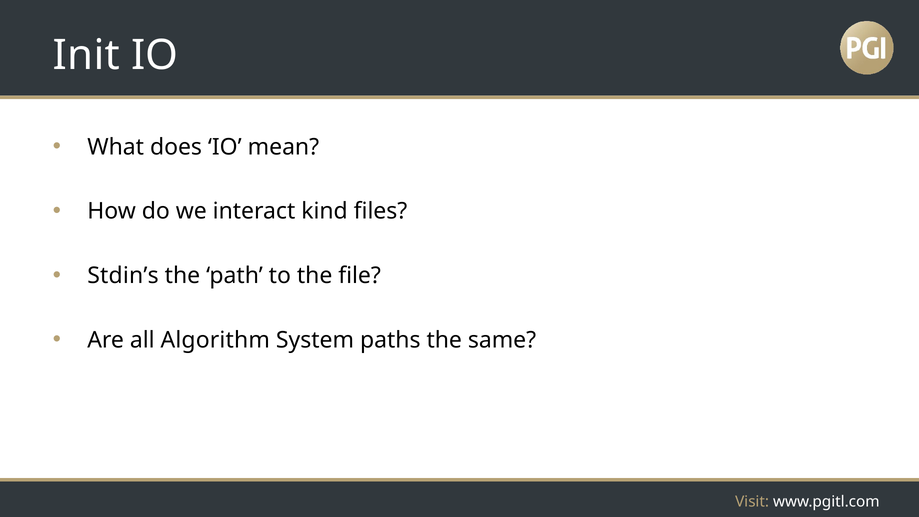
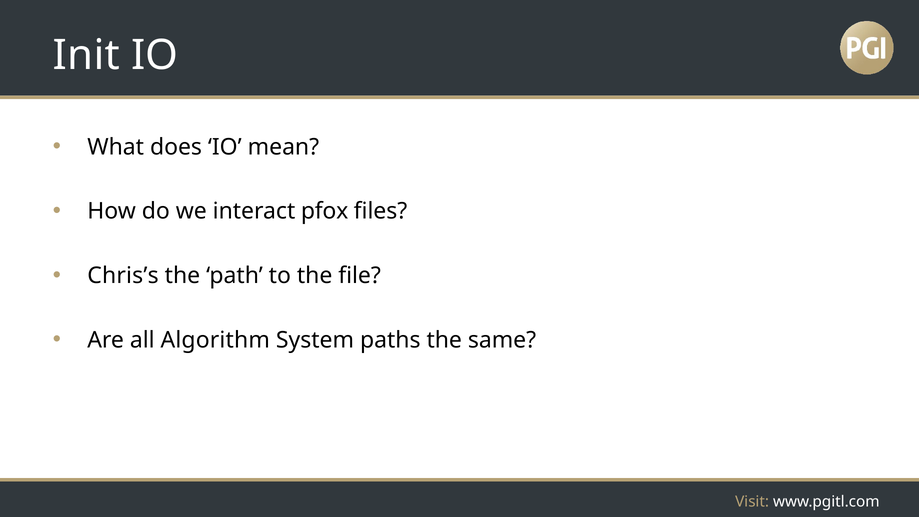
kind: kind -> pfox
Stdin’s: Stdin’s -> Chris’s
